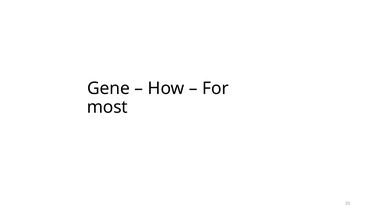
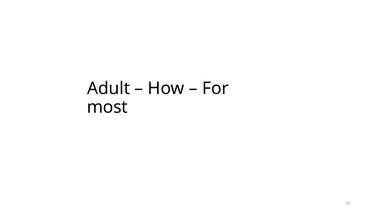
Gene: Gene -> Adult
